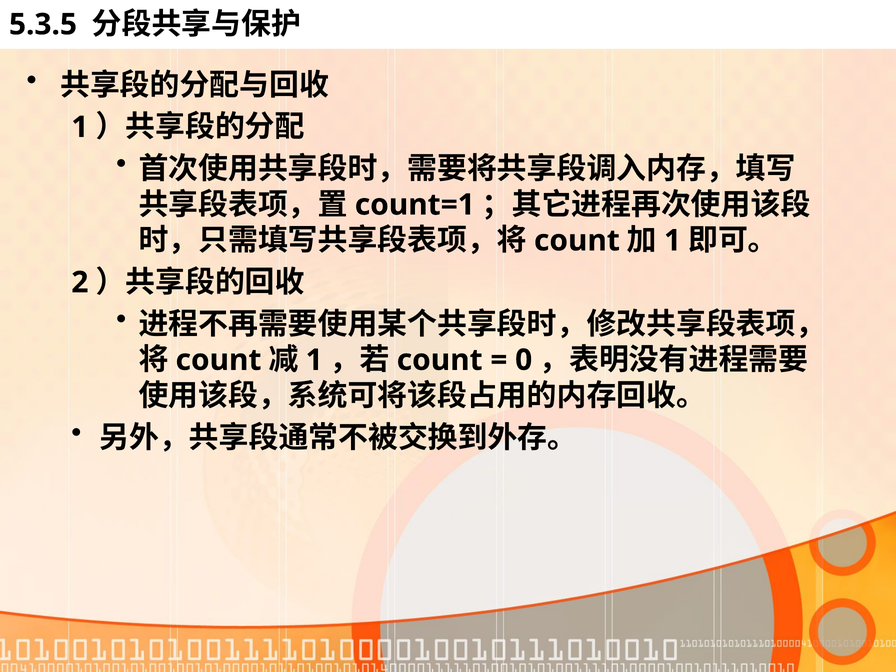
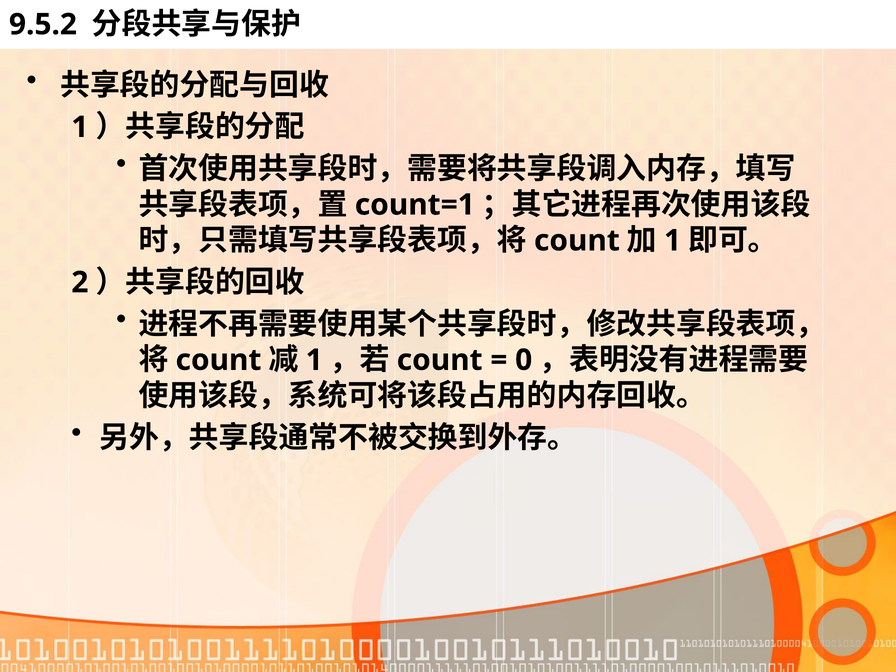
5.3.5: 5.3.5 -> 9.5.2
